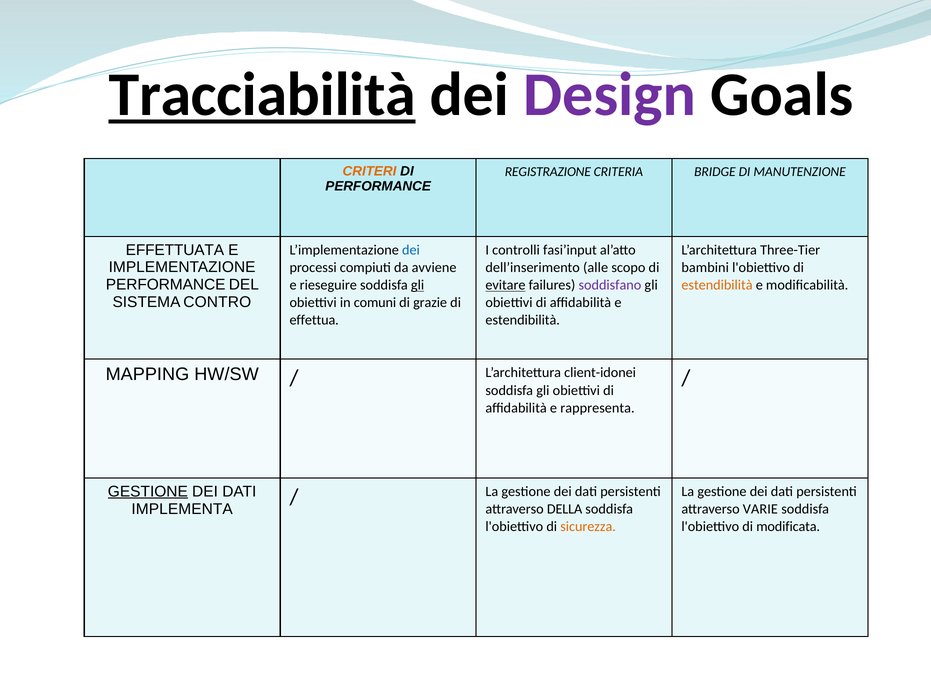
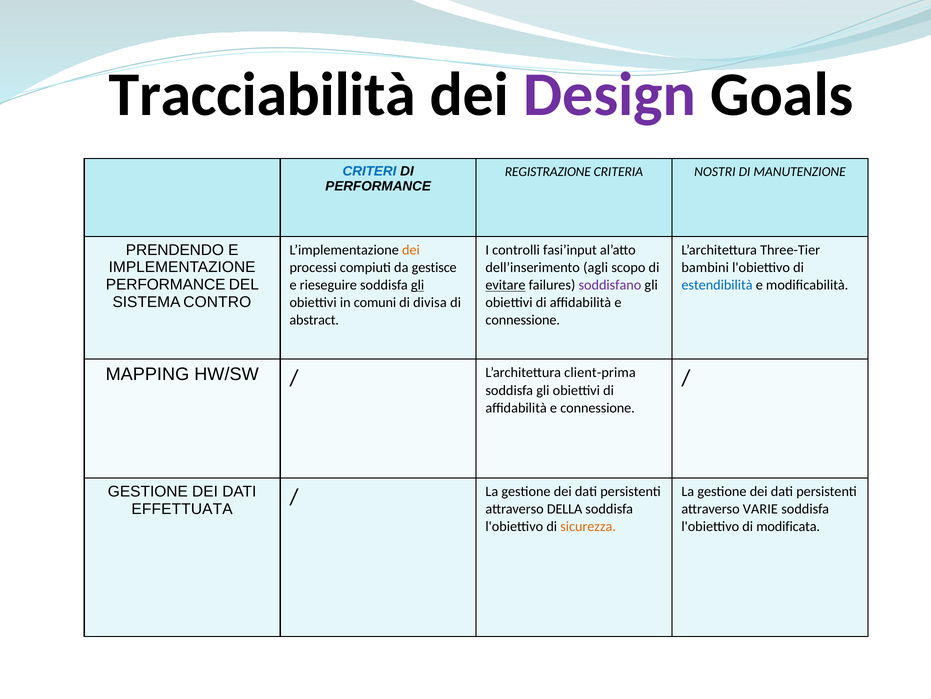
Tracciabilità underline: present -> none
CRITERI colour: orange -> blue
BRIDGE: BRIDGE -> NOSTRI
EFFETTUATA: EFFETTUATA -> PRENDENDO
dei at (411, 250) colour: blue -> orange
avviene: avviene -> gestisce
alle: alle -> agli
estendibilità at (717, 285) colour: orange -> blue
grazie: grazie -> divisa
effettua: effettua -> abstract
estendibilità at (523, 320): estendibilità -> connessione
client-idonei: client-idonei -> client-prima
rappresenta at (598, 407): rappresenta -> connessione
GESTIONE at (148, 491) underline: present -> none
IMPLEMENTA: IMPLEMENTA -> EFFETTUATA
